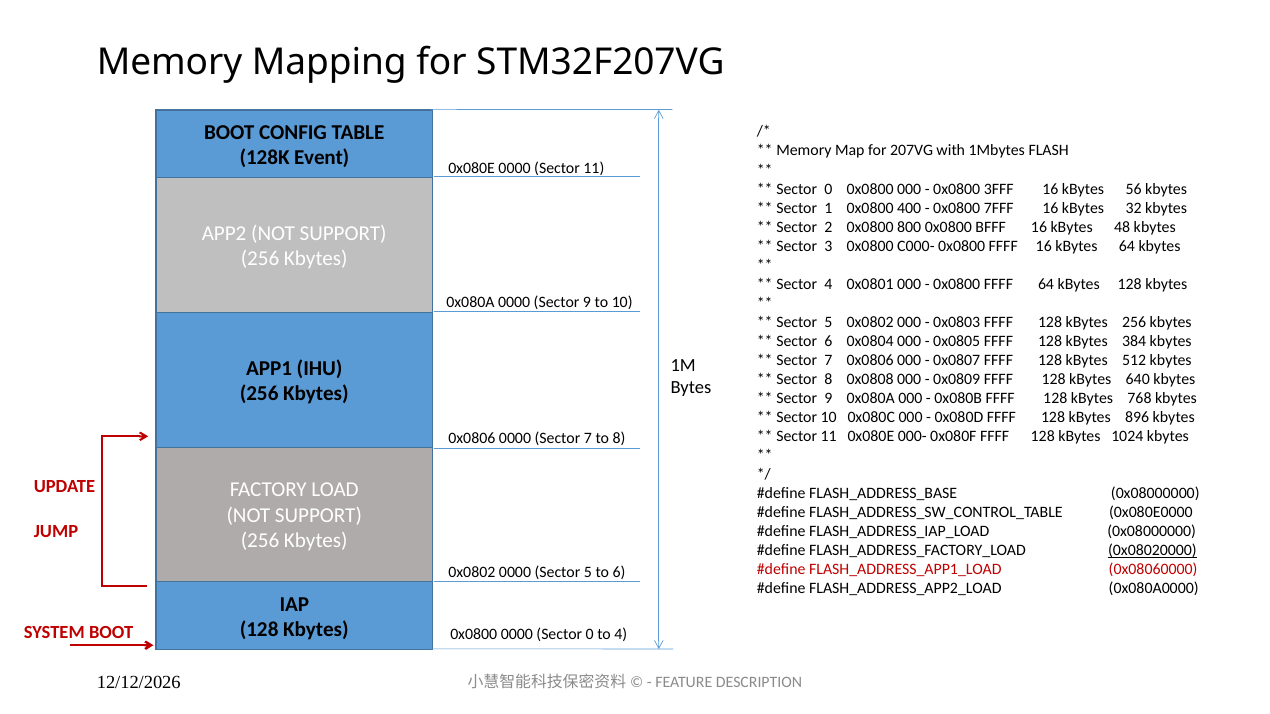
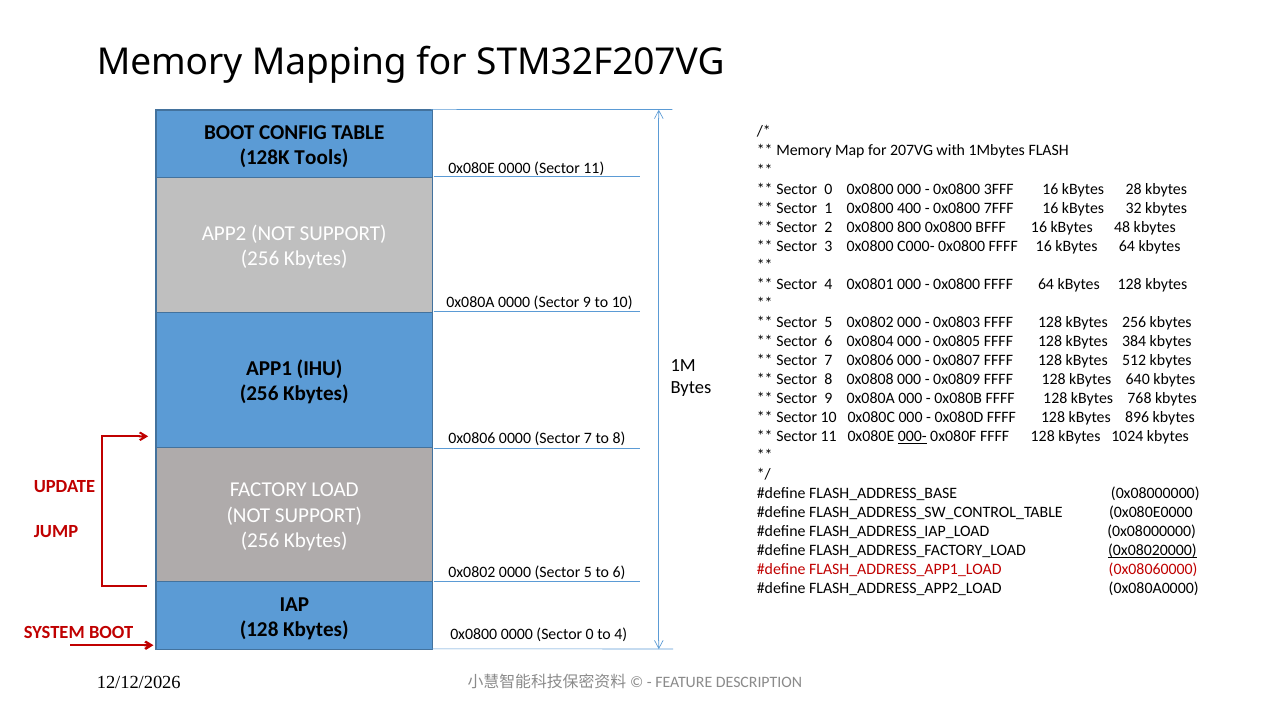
Event: Event -> Tools
56: 56 -> 28
000- underline: none -> present
